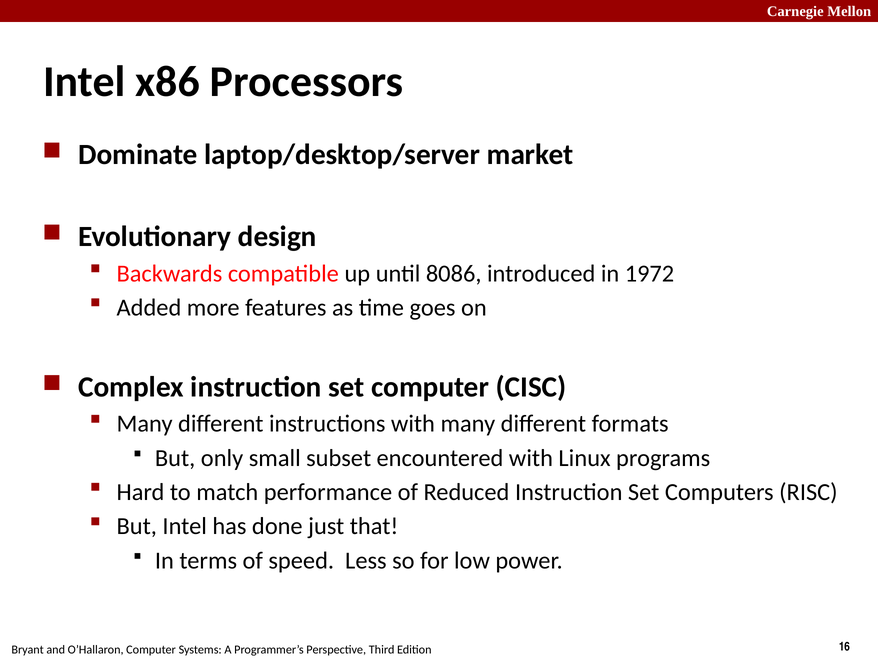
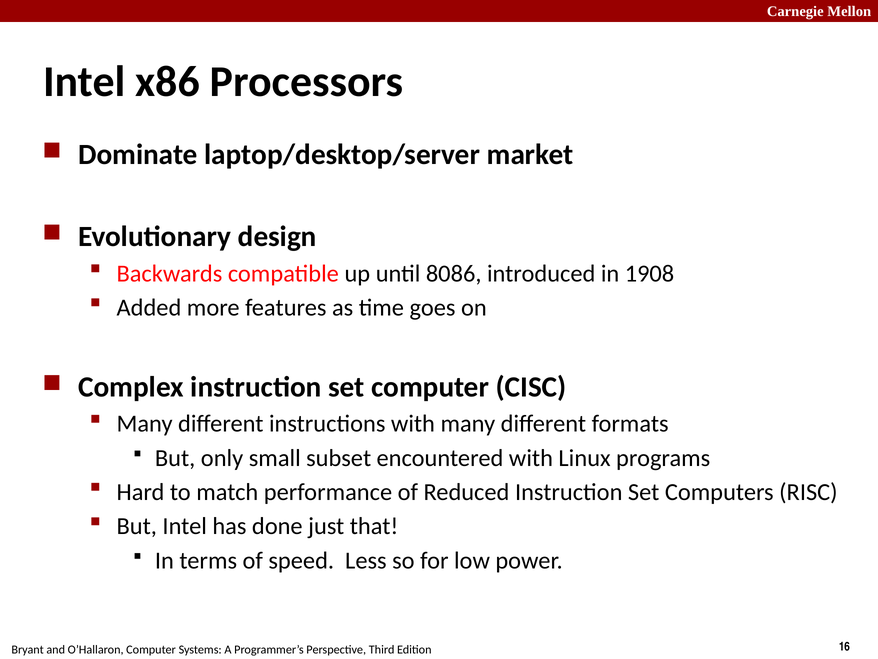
1972: 1972 -> 1908
